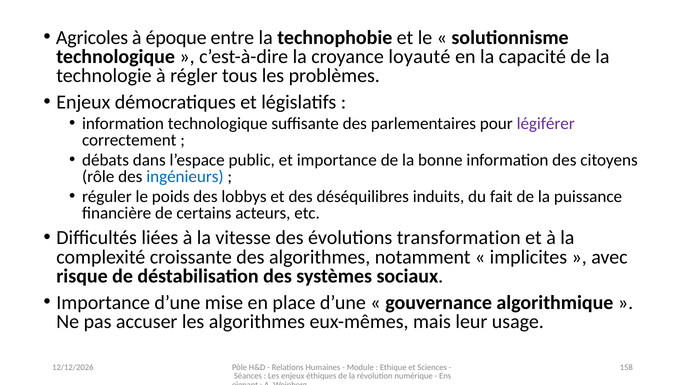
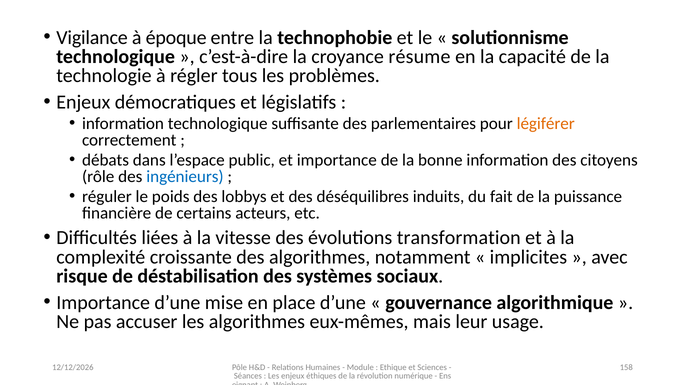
Agricoles: Agricoles -> Vigilance
loyauté: loyauté -> résume
légiférer colour: purple -> orange
